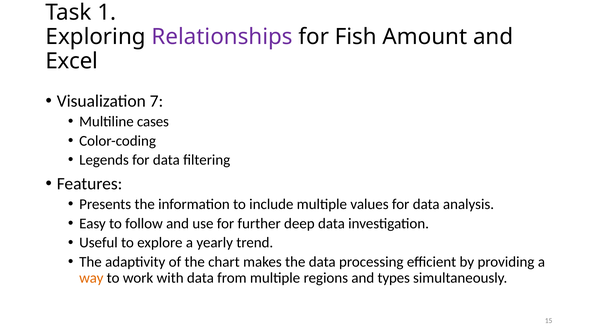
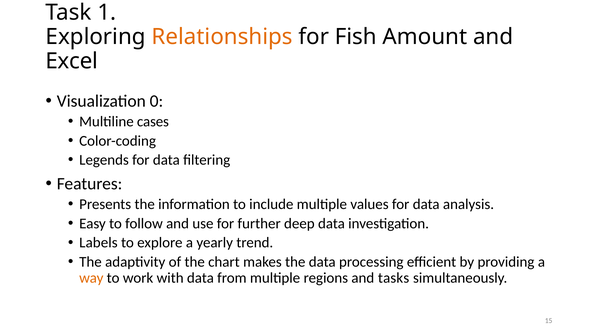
Relationships colour: purple -> orange
7: 7 -> 0
Useful: Useful -> Labels
types: types -> tasks
